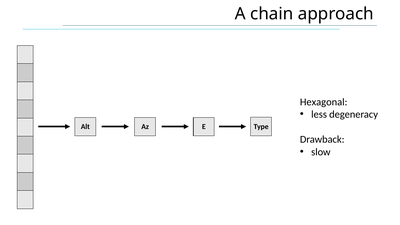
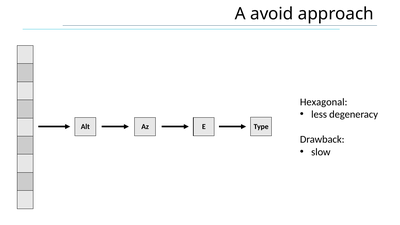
chain: chain -> avoid
